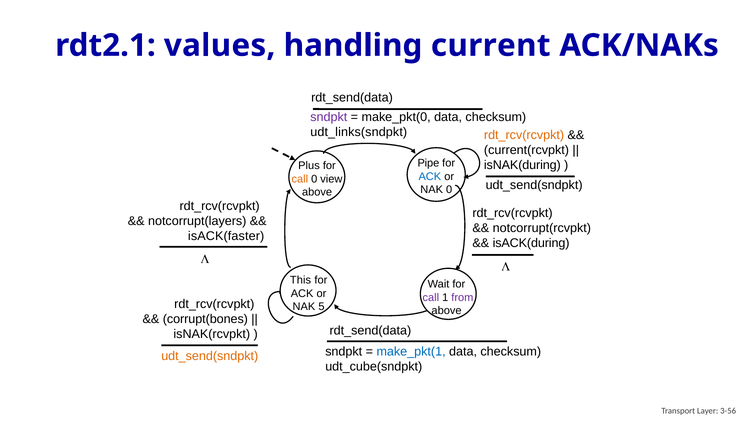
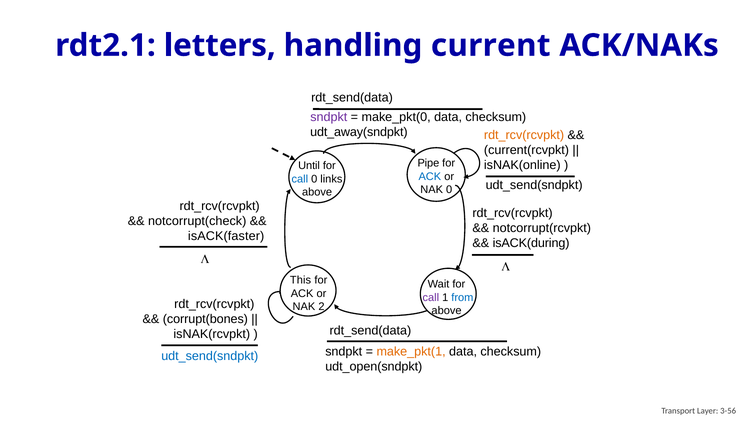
values: values -> letters
udt_links(sndpkt: udt_links(sndpkt -> udt_away(sndpkt
isNAK(during: isNAK(during -> isNAK(online
Plus: Plus -> Until
call at (300, 179) colour: orange -> blue
view: view -> links
notcorrupt(layers: notcorrupt(layers -> notcorrupt(check
from colour: purple -> blue
5: 5 -> 2
make_pkt(1 colour: blue -> orange
udt_send(sndpkt at (210, 356) colour: orange -> blue
udt_cube(sndpkt: udt_cube(sndpkt -> udt_open(sndpkt
